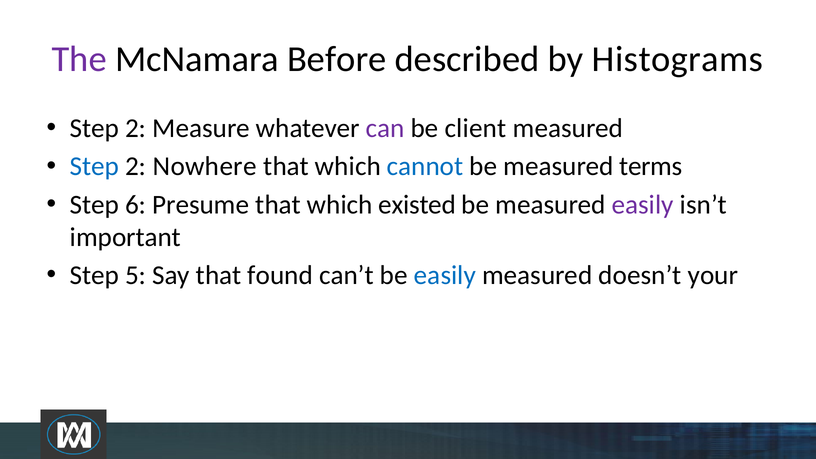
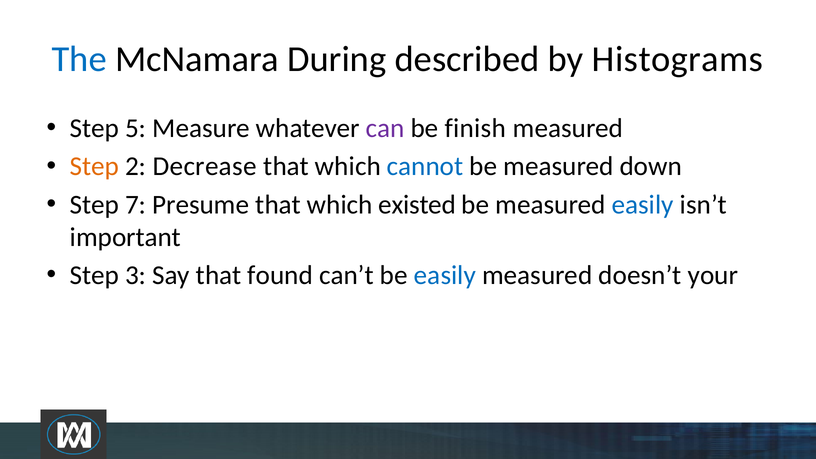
The colour: purple -> blue
Before: Before -> During
2 at (136, 128): 2 -> 5
client: client -> finish
Step at (94, 166) colour: blue -> orange
Nowhere: Nowhere -> Decrease
terms: terms -> down
6: 6 -> 7
easily at (643, 205) colour: purple -> blue
5: 5 -> 3
